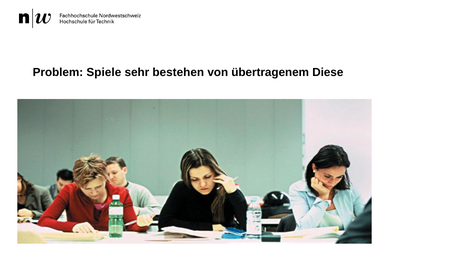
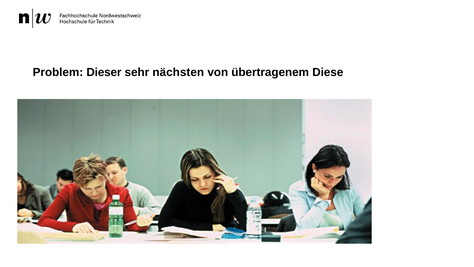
Spiele: Spiele -> Dieser
bestehen: bestehen -> nächsten
